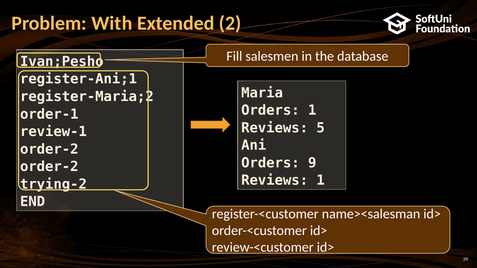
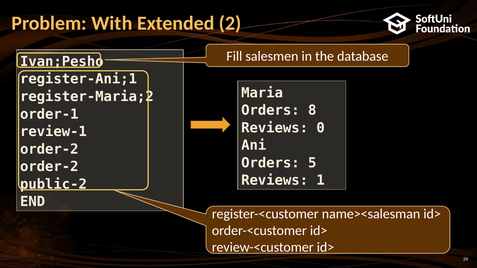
Orders 1: 1 -> 8
5: 5 -> 0
9: 9 -> 5
trying-2: trying-2 -> public-2
